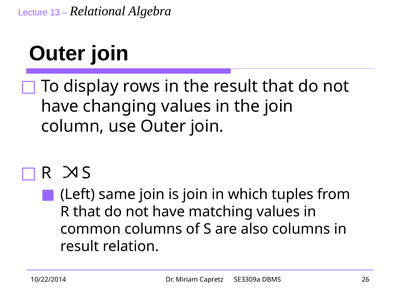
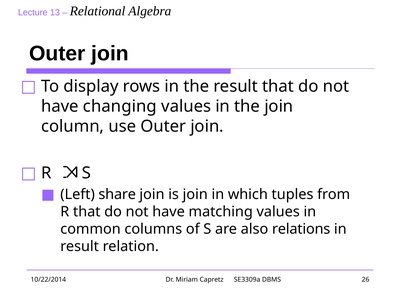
same: same -> share
also columns: columns -> relations
